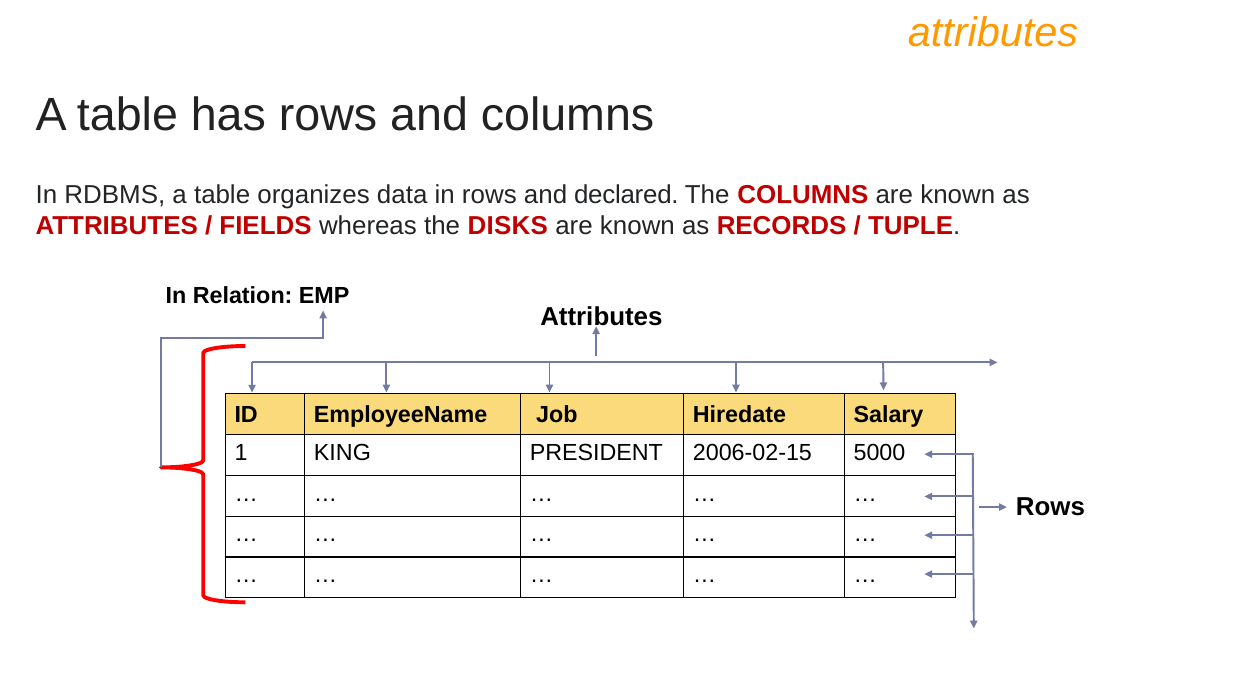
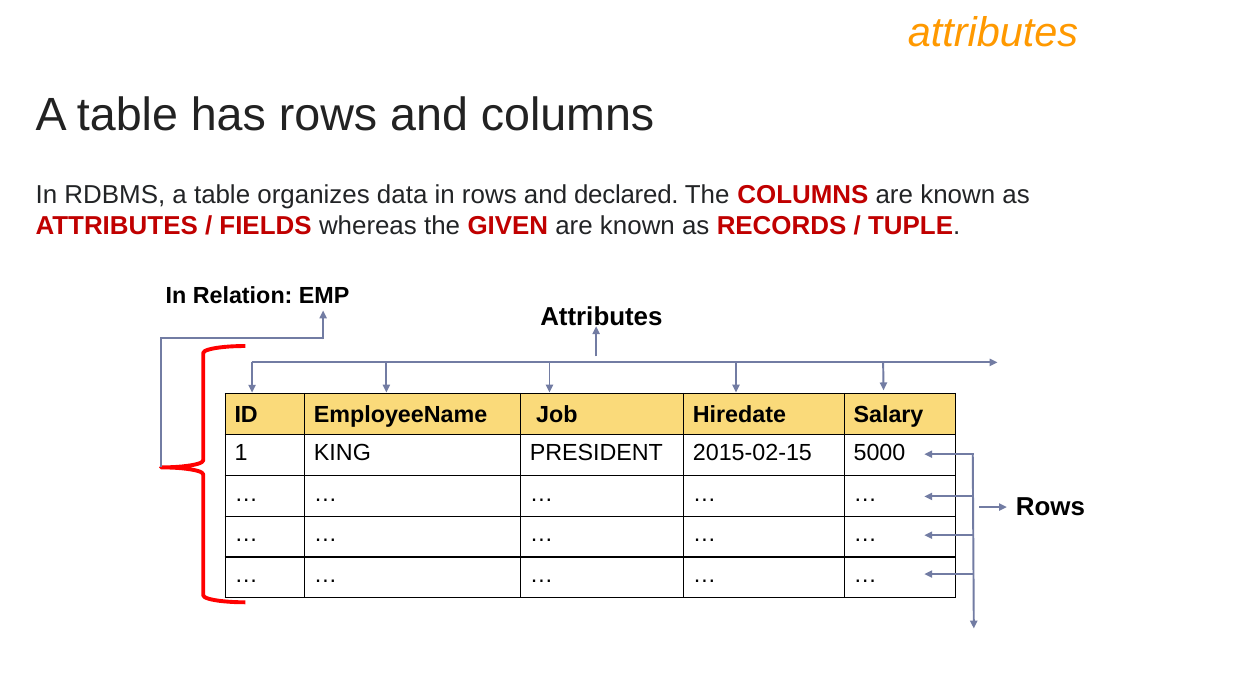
DISKS: DISKS -> GIVEN
2006-02-15: 2006-02-15 -> 2015-02-15
